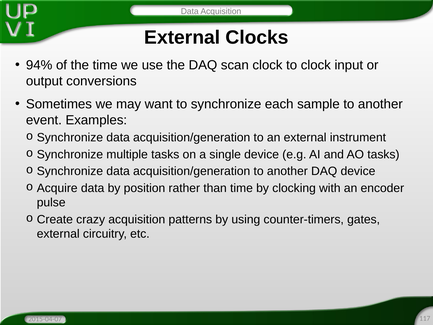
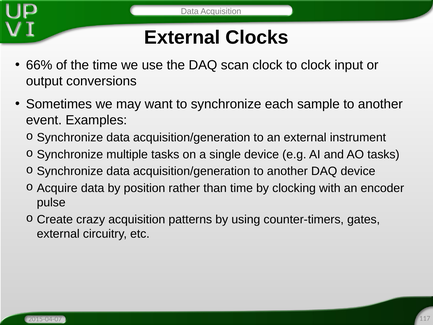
94%: 94% -> 66%
